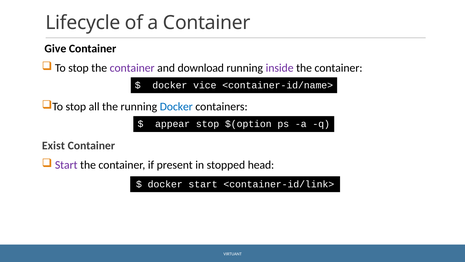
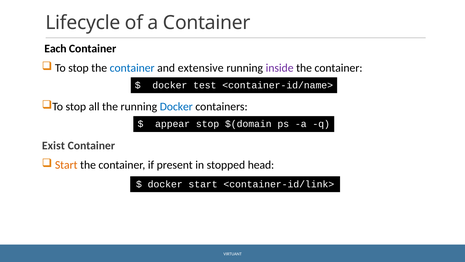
Give: Give -> Each
container at (132, 68) colour: purple -> blue
download: download -> extensive
vice: vice -> test
$(option: $(option -> $(domain
Start at (66, 165) colour: purple -> orange
